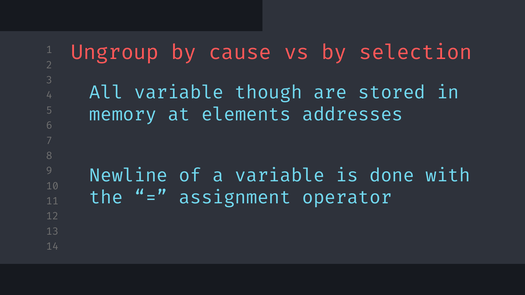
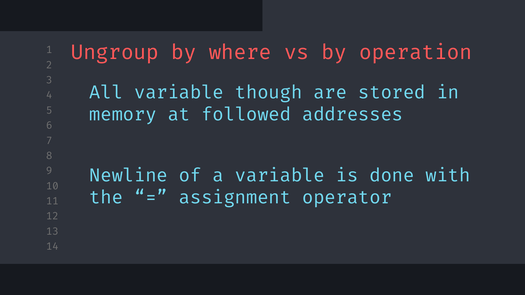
cause: cause -> where
selection: selection -> operation
elements: elements -> followed
